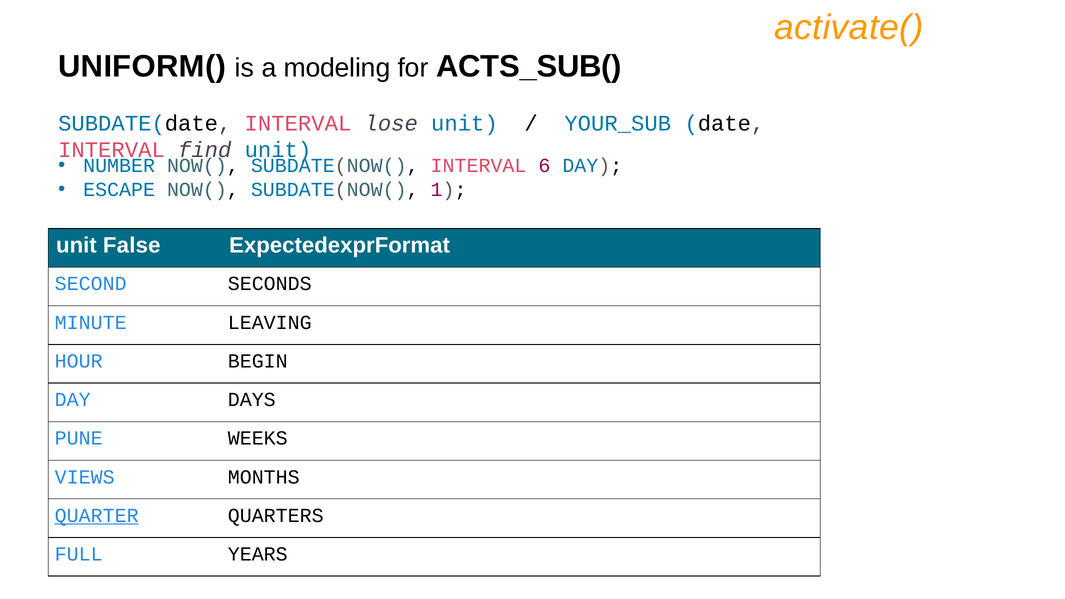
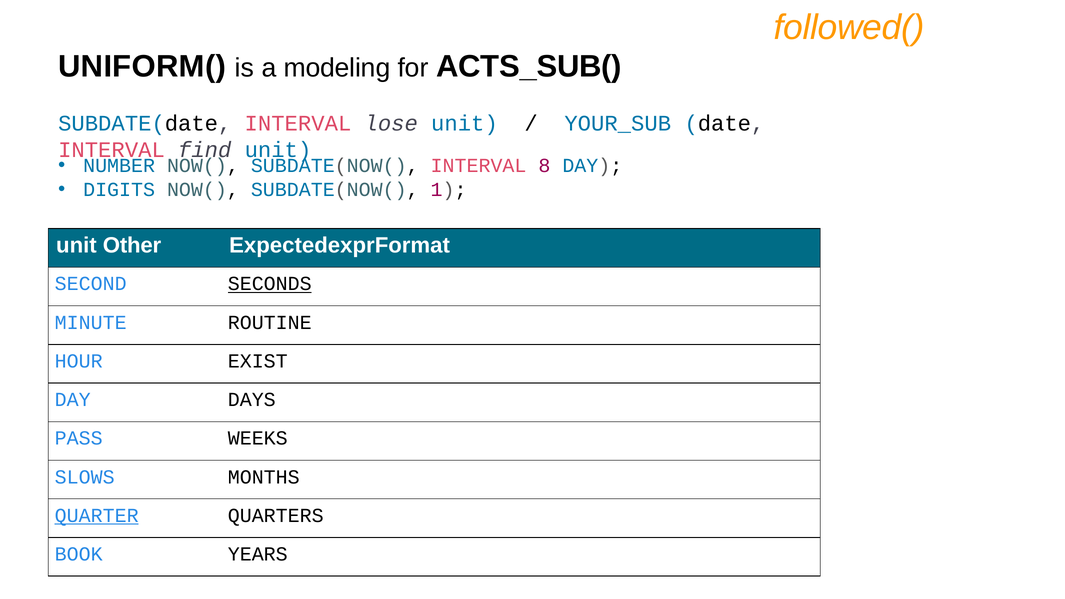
activate(: activate( -> followed(
6: 6 -> 8
ESCAPE: ESCAPE -> DIGITS
False: False -> Other
SECONDS underline: none -> present
LEAVING: LEAVING -> ROUTINE
BEGIN: BEGIN -> EXIST
PUNE: PUNE -> PASS
VIEWS: VIEWS -> SLOWS
FULL: FULL -> BOOK
